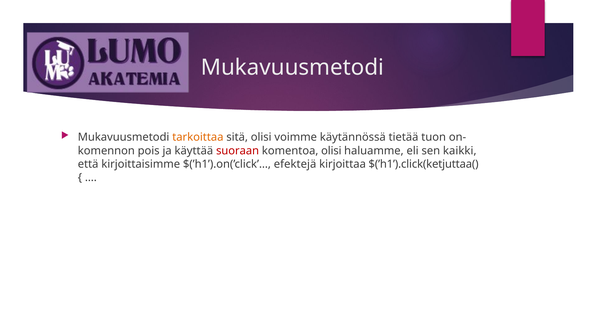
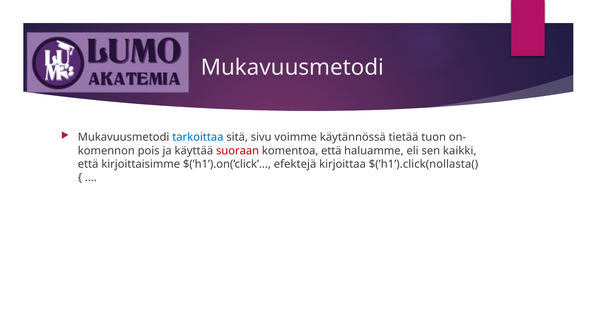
tarkoittaa colour: orange -> blue
sitä olisi: olisi -> sivu
komentoa olisi: olisi -> että
$(’h1’).click(ketjuttaa(: $(’h1’).click(ketjuttaa( -> $(’h1’).click(nollasta(
